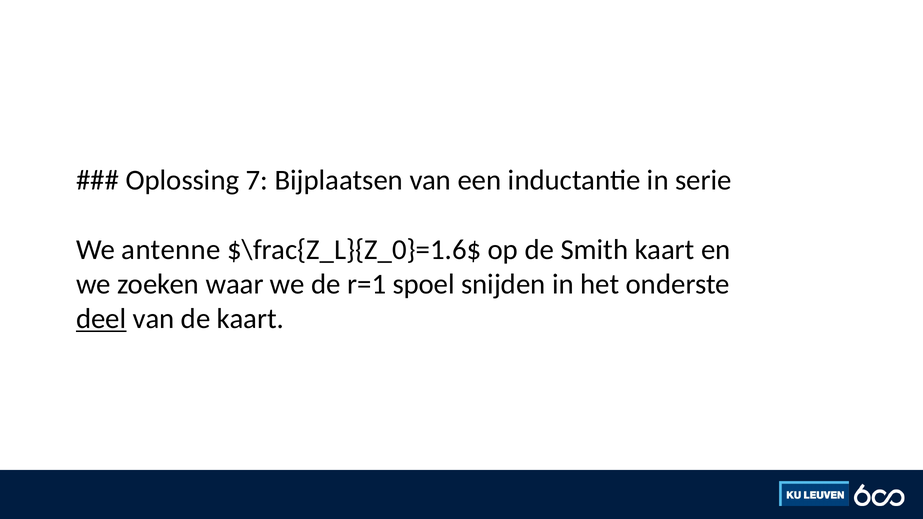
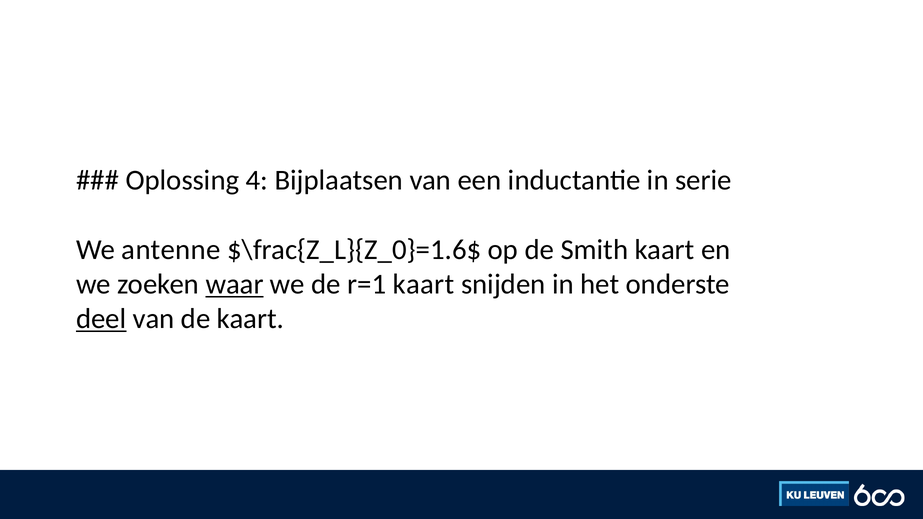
7: 7 -> 4
waar underline: none -> present
r=1 spoel: spoel -> kaart
